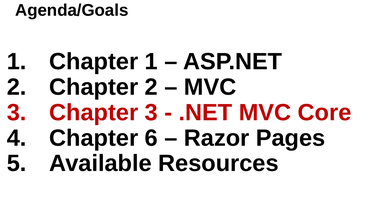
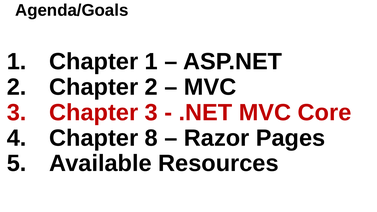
6: 6 -> 8
